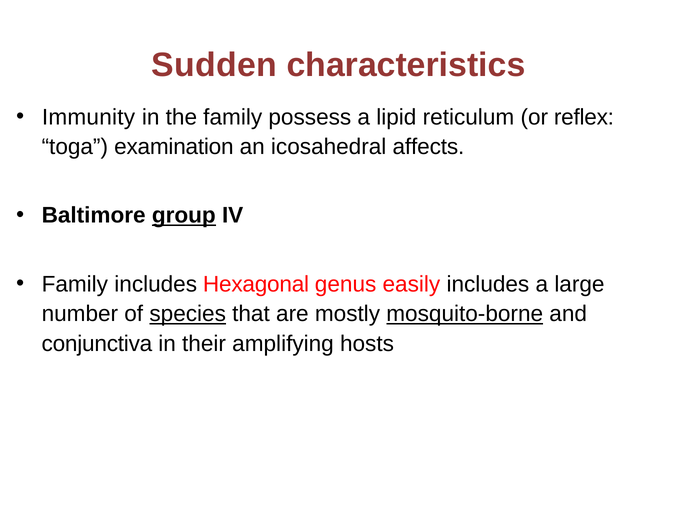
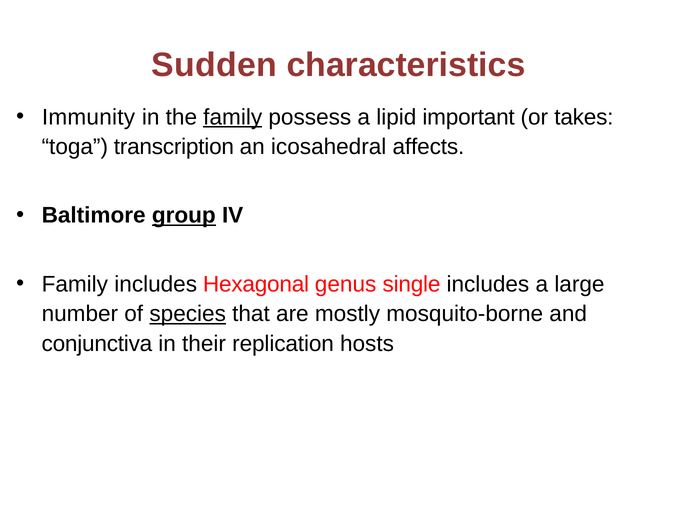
family at (233, 117) underline: none -> present
reticulum: reticulum -> important
reflex: reflex -> takes
examination: examination -> transcription
easily: easily -> single
mosquito-borne underline: present -> none
amplifying: amplifying -> replication
